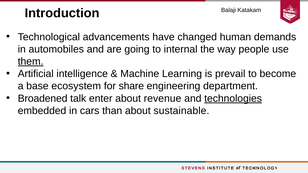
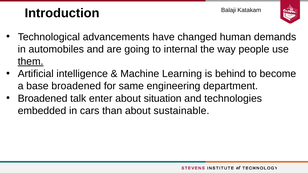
prevail: prevail -> behind
base ecosystem: ecosystem -> broadened
share: share -> same
revenue: revenue -> situation
technologies underline: present -> none
